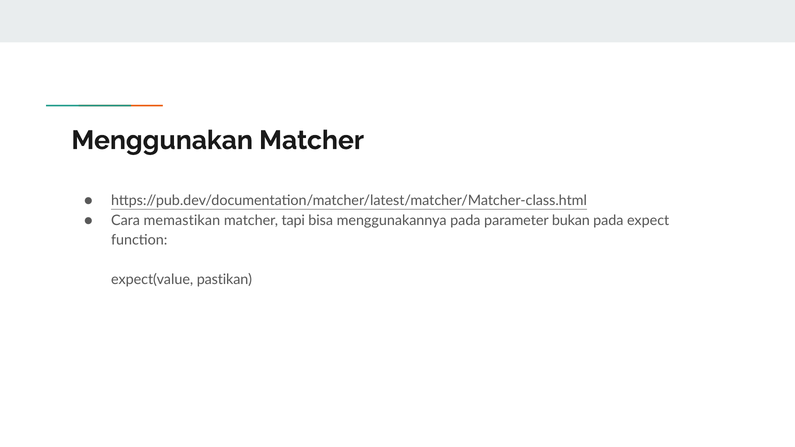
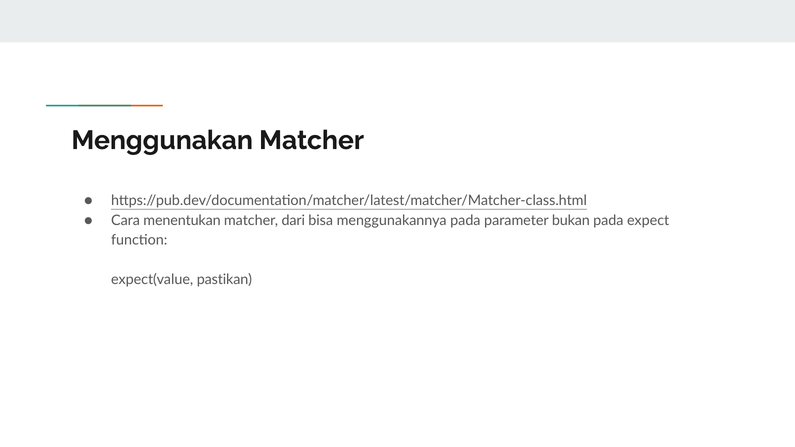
memastikan: memastikan -> menentukan
tapi: tapi -> dari
